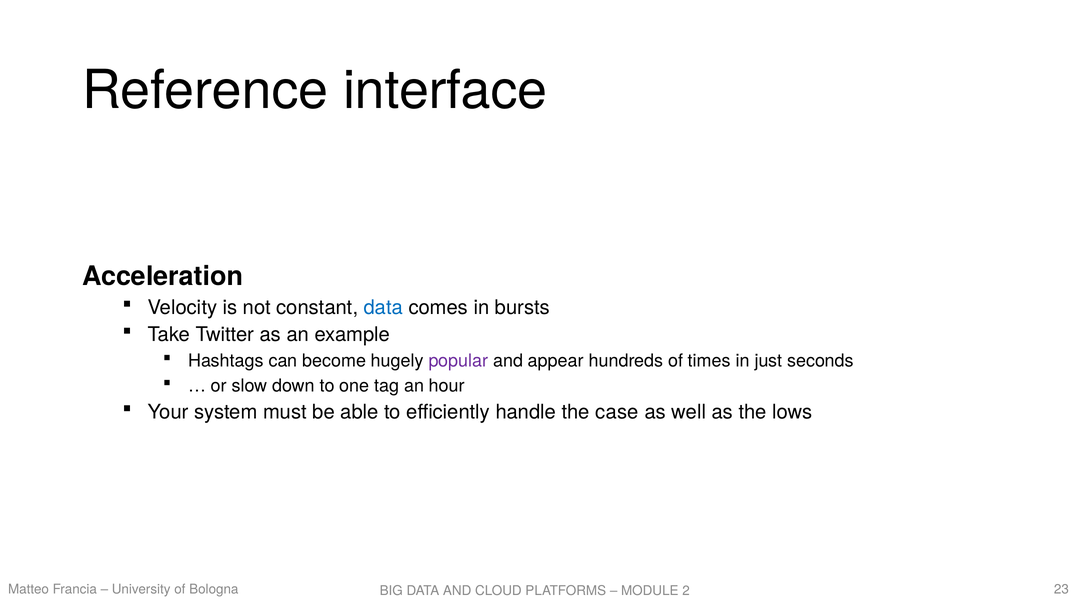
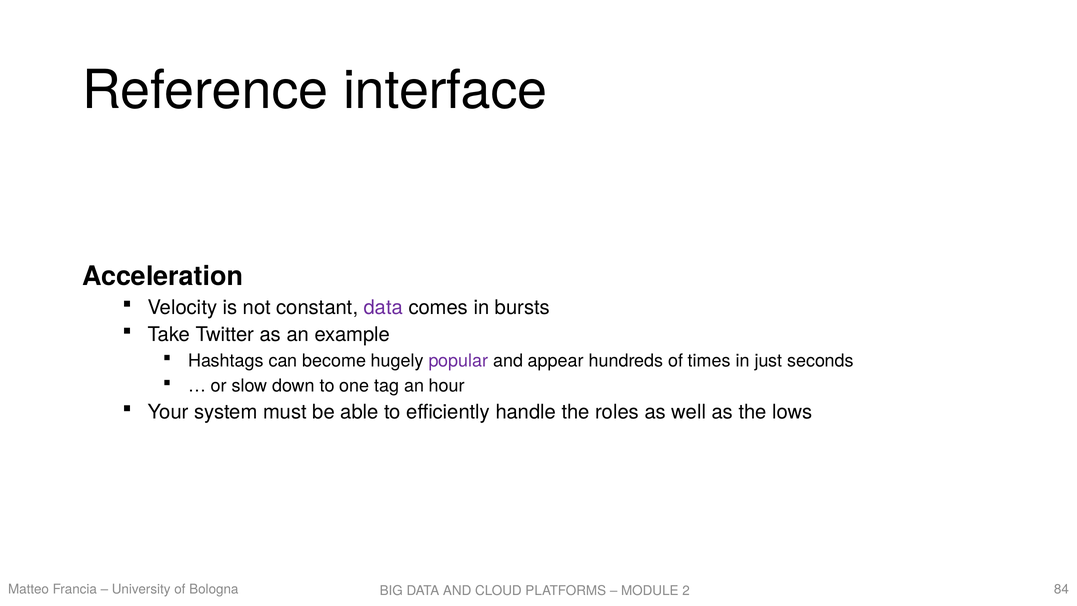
data at (383, 307) colour: blue -> purple
case: case -> roles
23: 23 -> 84
